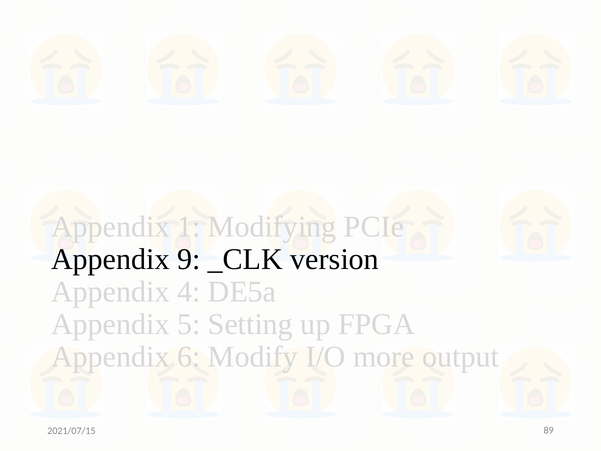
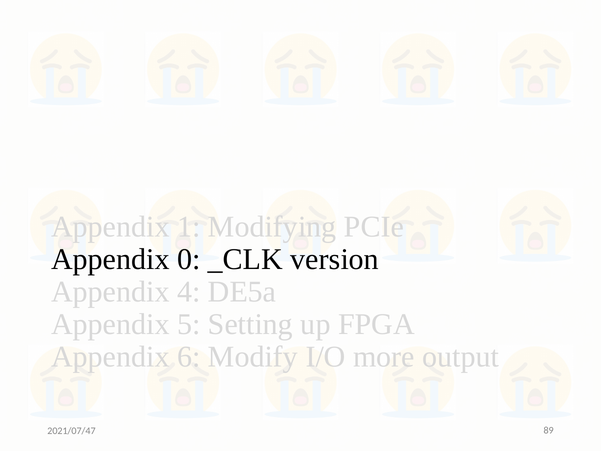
9: 9 -> 0
2021/07/15: 2021/07/15 -> 2021/07/47
